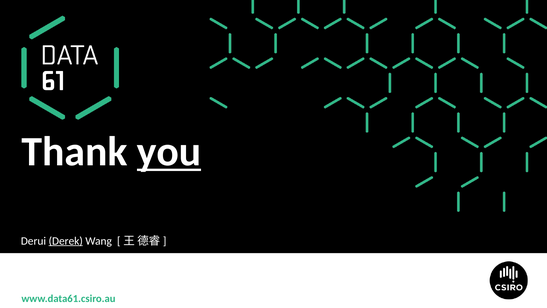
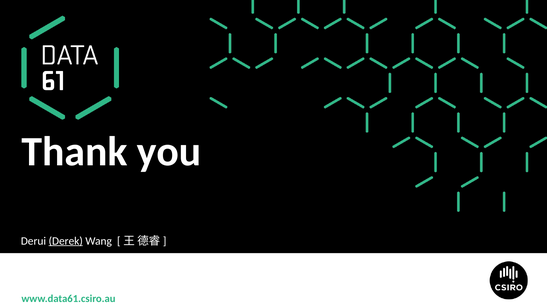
you underline: present -> none
